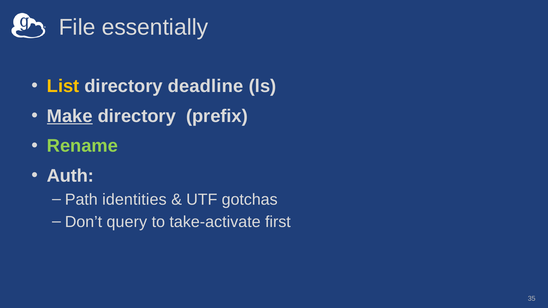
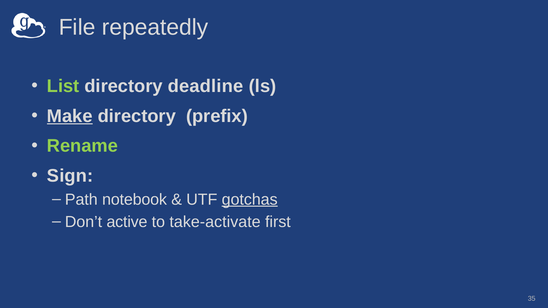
essentially: essentially -> repeatedly
List colour: yellow -> light green
Auth: Auth -> Sign
identities: identities -> notebook
gotchas underline: none -> present
query: query -> active
